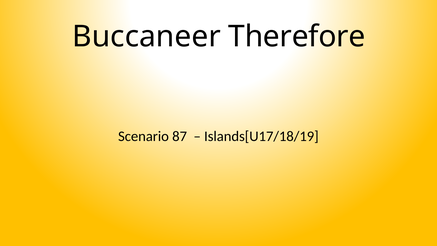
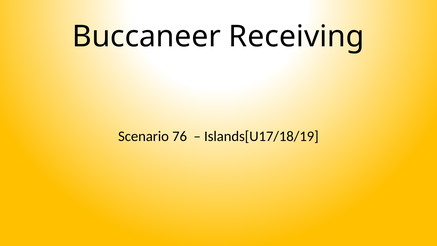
Therefore: Therefore -> Receiving
87: 87 -> 76
